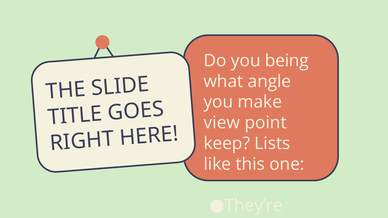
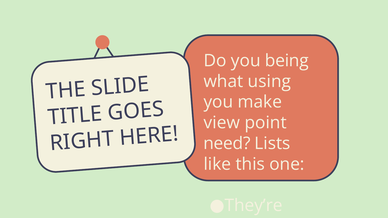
angle: angle -> using
keep: keep -> need
